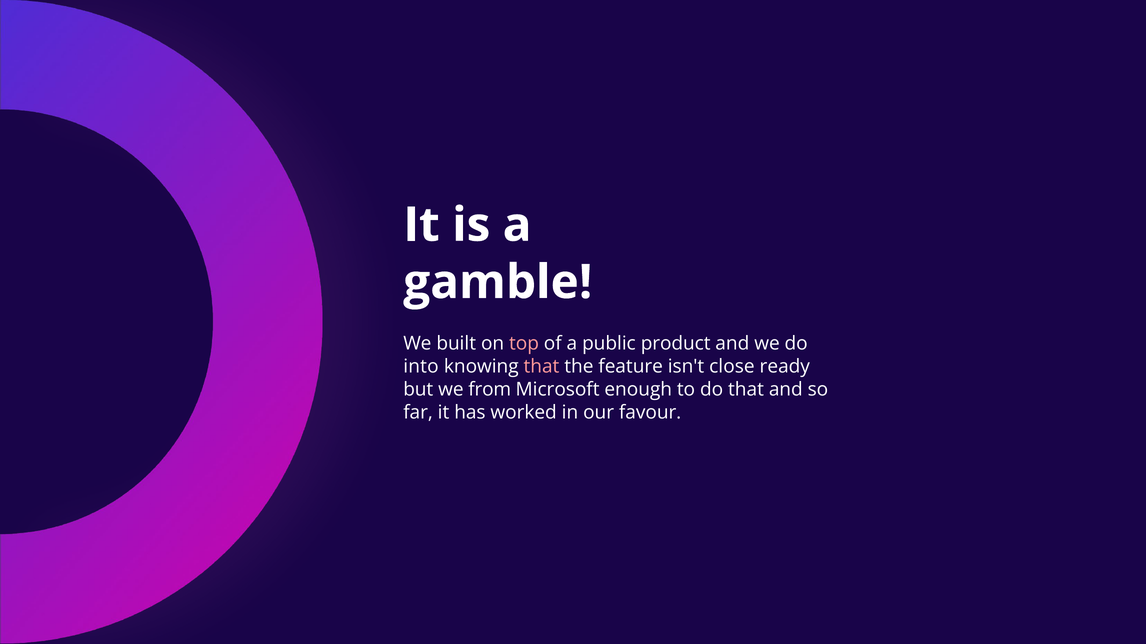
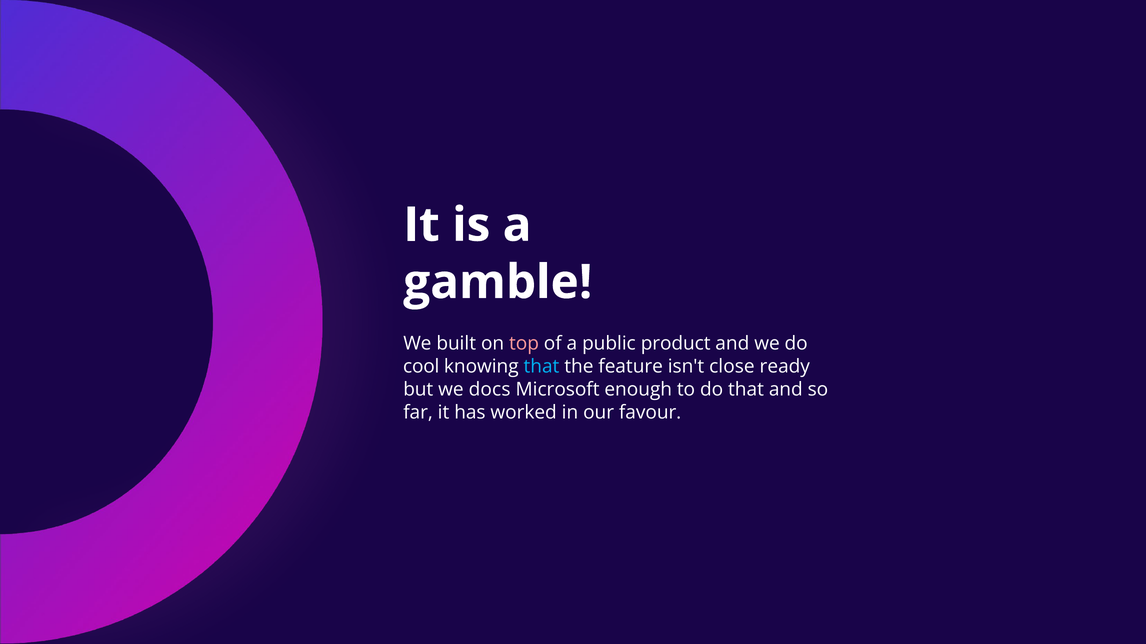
into: into -> cool
that at (541, 367) colour: pink -> light blue
from: from -> docs
